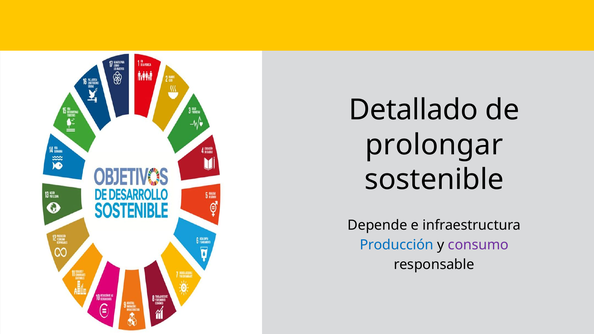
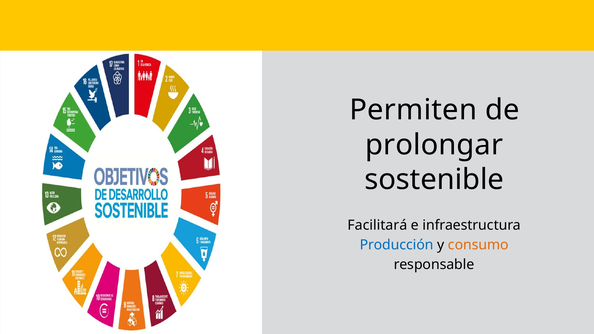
Detallado: Detallado -> Permiten
Depende: Depende -> Facilitará
consumo colour: purple -> orange
